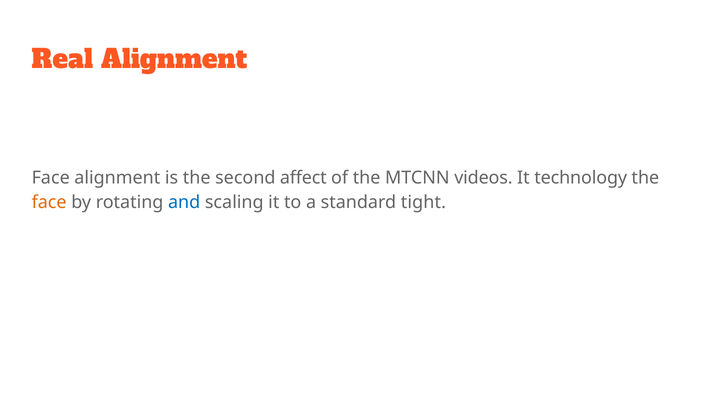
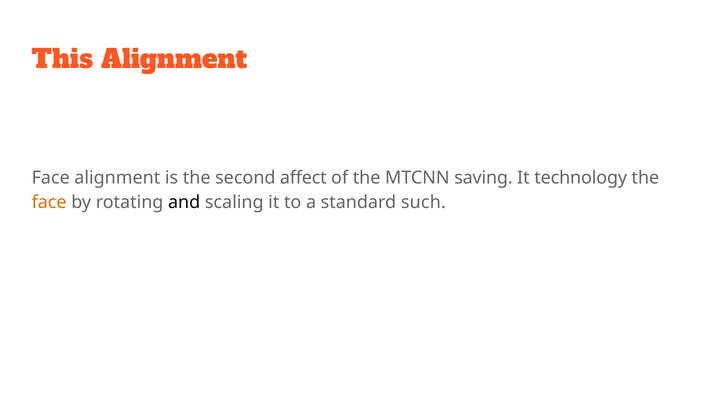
Real: Real -> This
videos: videos -> saving
and colour: blue -> black
tight: tight -> such
